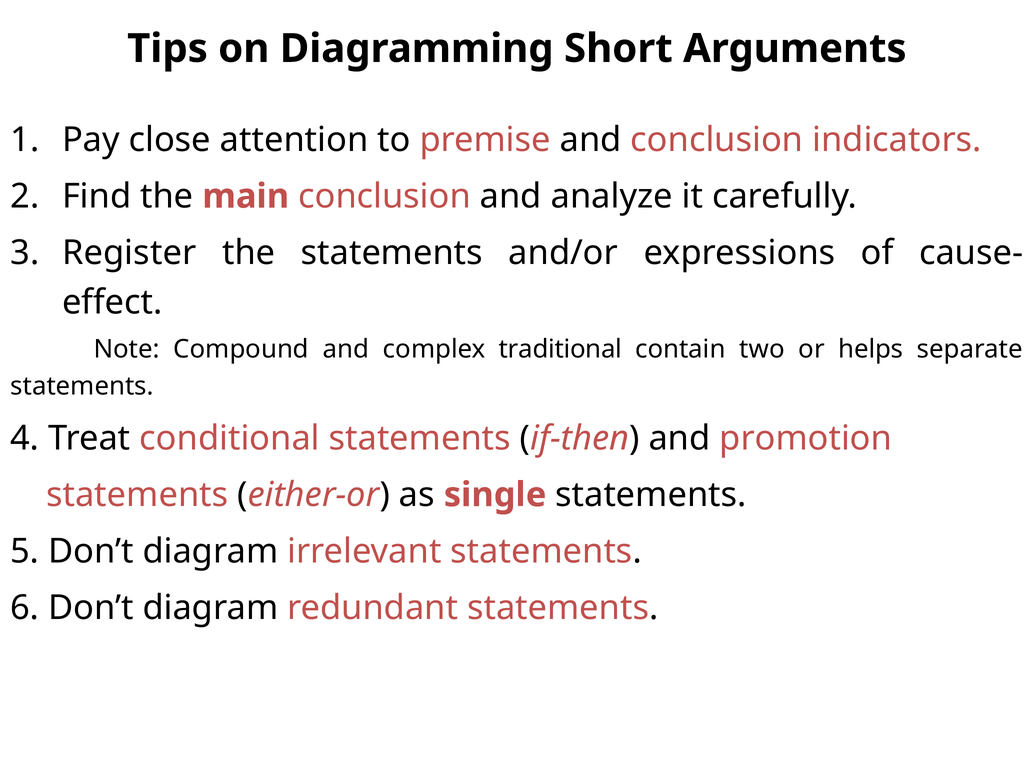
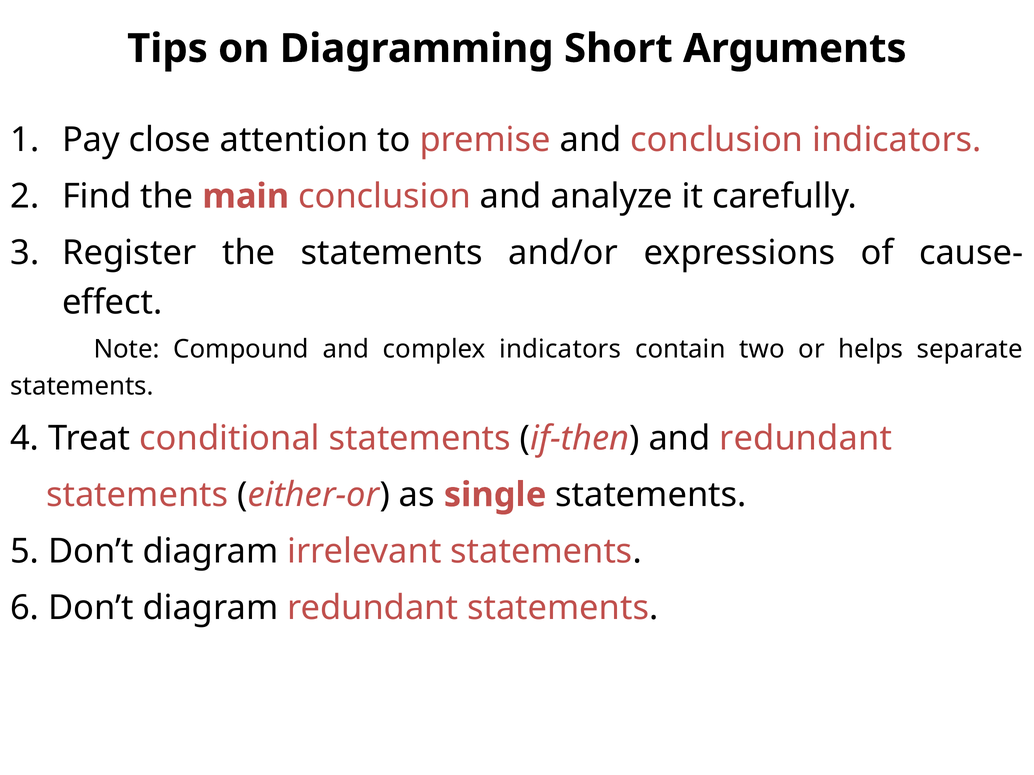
complex traditional: traditional -> indicators
and promotion: promotion -> redundant
